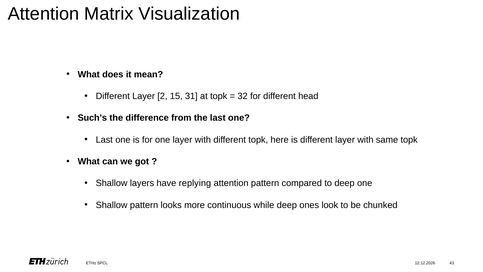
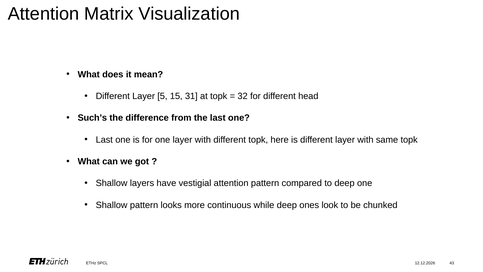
2: 2 -> 5
replying: replying -> vestigial
